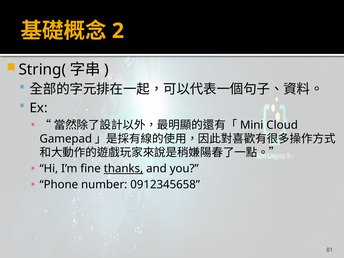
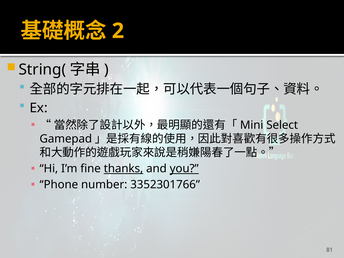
Cloud: Cloud -> Select
you underline: none -> present
0912345658: 0912345658 -> 3352301766
